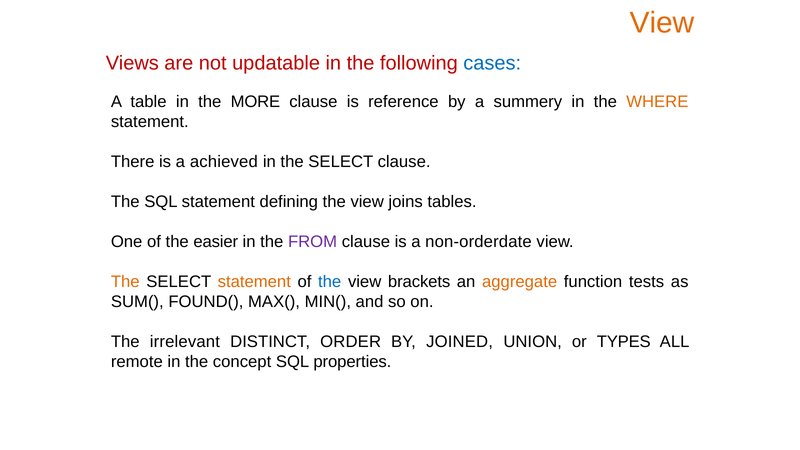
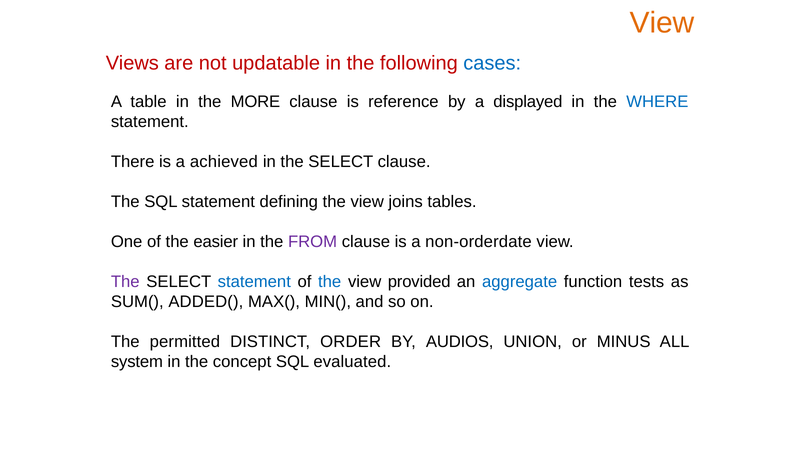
summery: summery -> displayed
WHERE colour: orange -> blue
The at (125, 282) colour: orange -> purple
statement at (254, 282) colour: orange -> blue
brackets: brackets -> provided
aggregate colour: orange -> blue
FOUND(: FOUND( -> ADDED(
irrelevant: irrelevant -> permitted
JOINED: JOINED -> AUDIOS
TYPES: TYPES -> MINUS
remote: remote -> system
properties: properties -> evaluated
